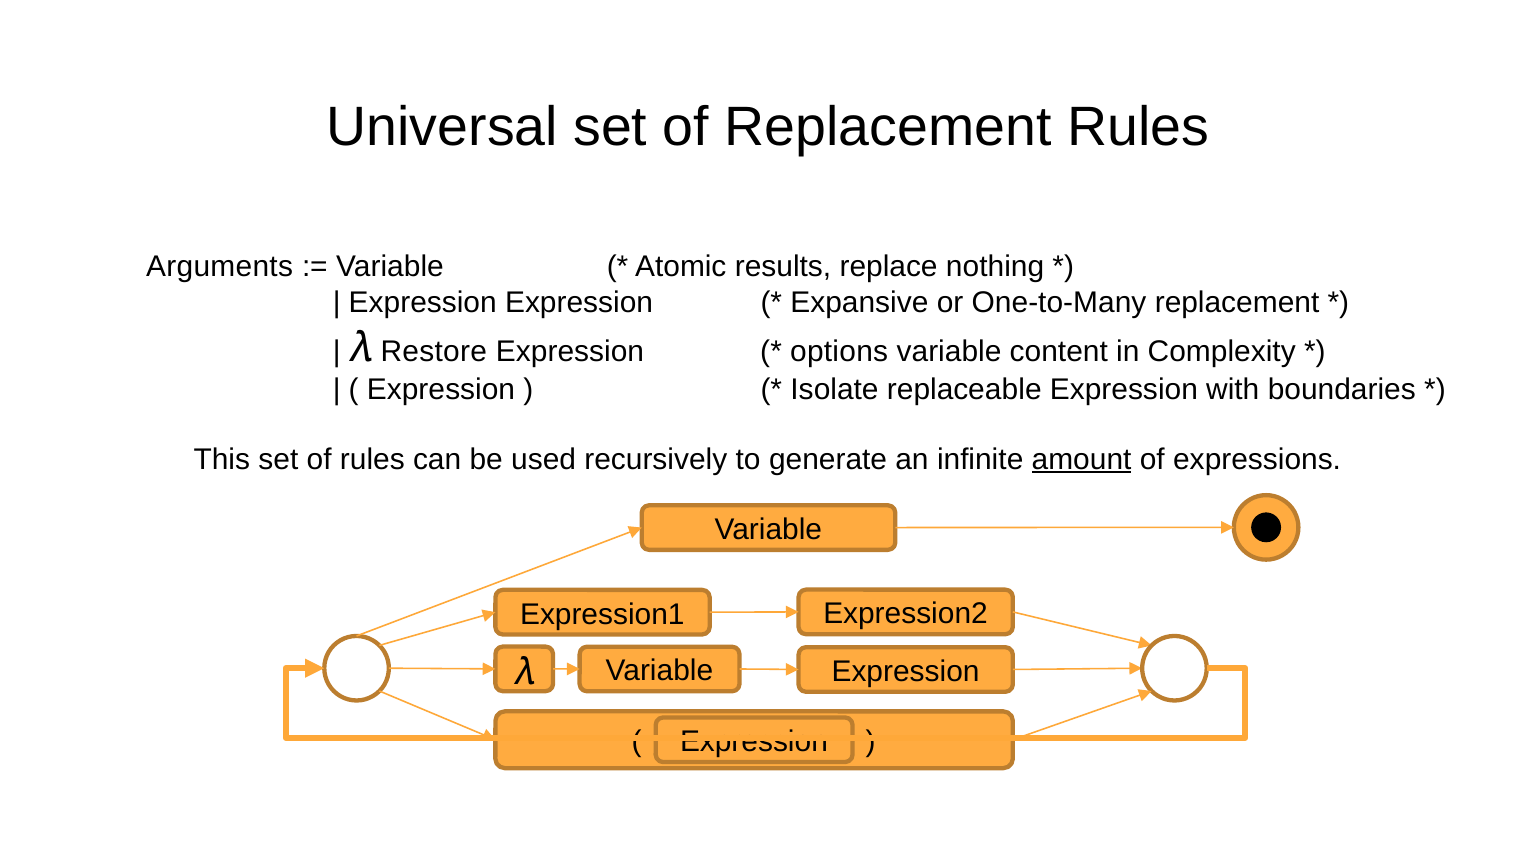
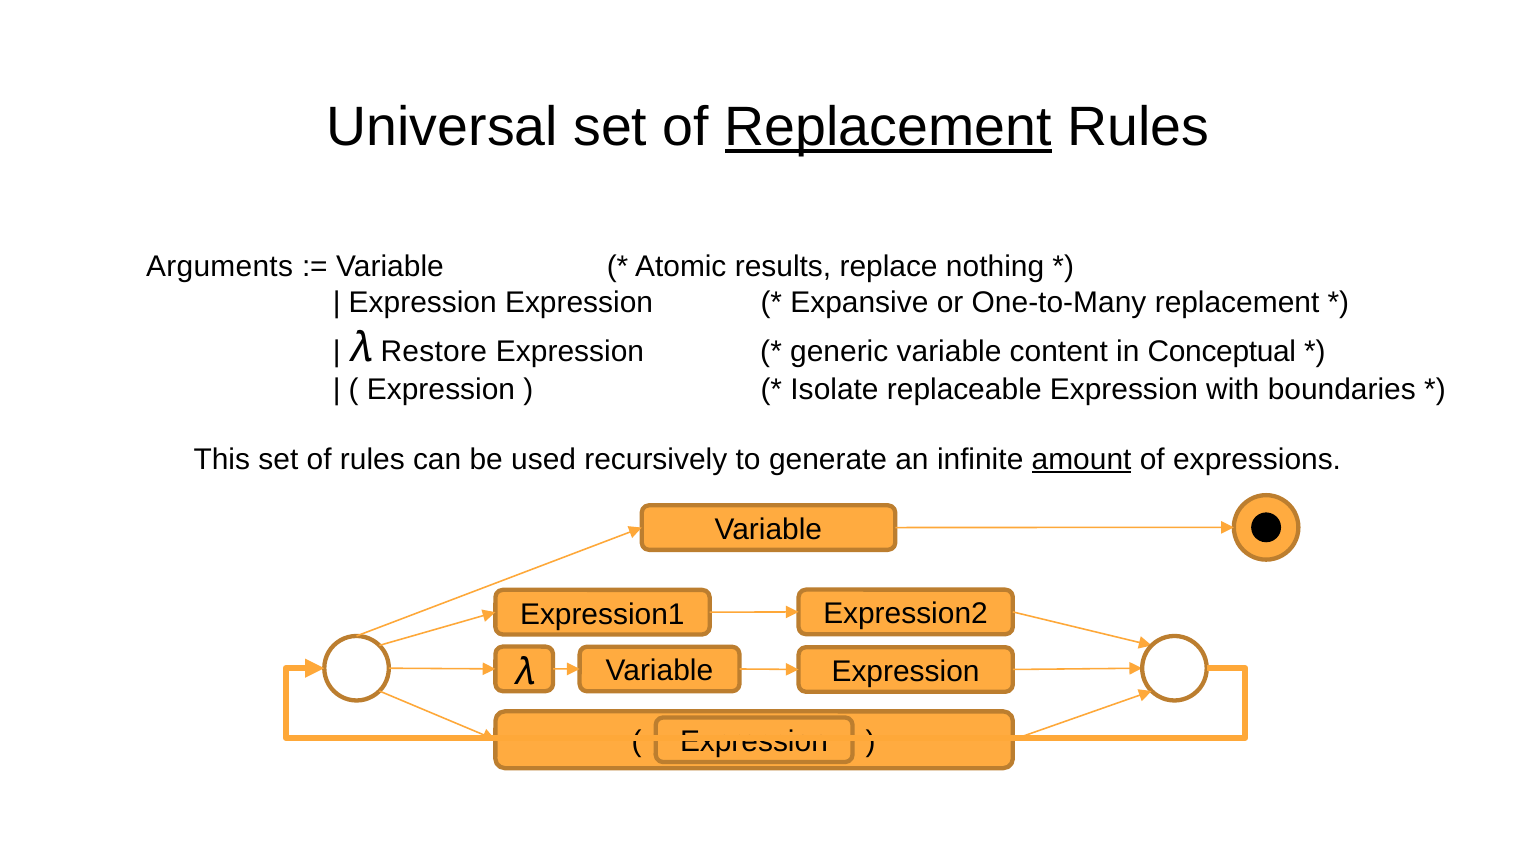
Replacement at (888, 127) underline: none -> present
options: options -> generic
Complexity: Complexity -> Conceptual
